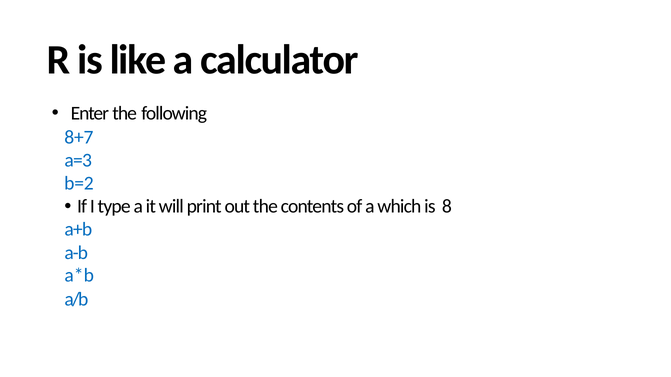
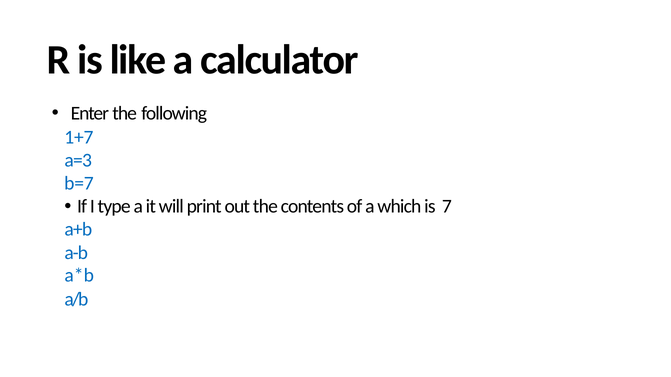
8+7: 8+7 -> 1+7
b=2: b=2 -> b=7
8: 8 -> 7
